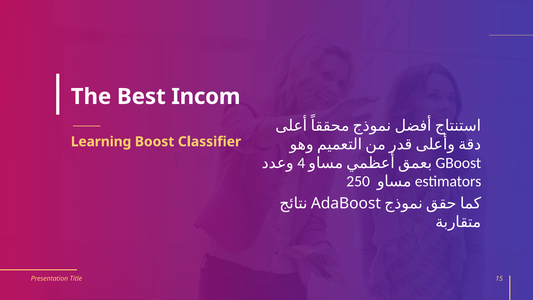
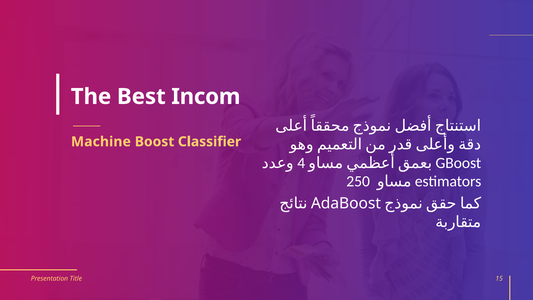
Learning: Learning -> Machine
